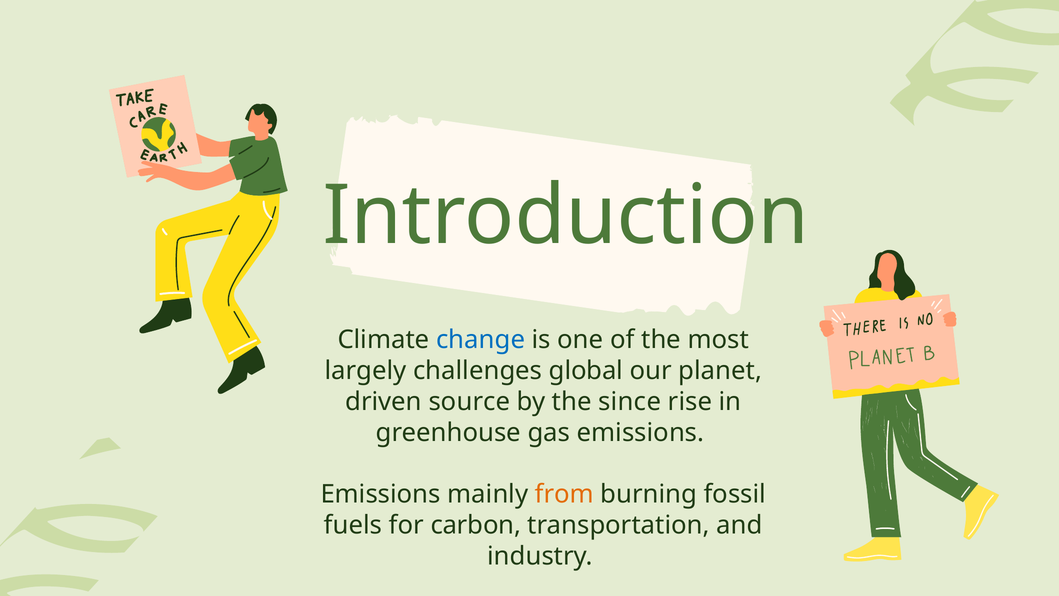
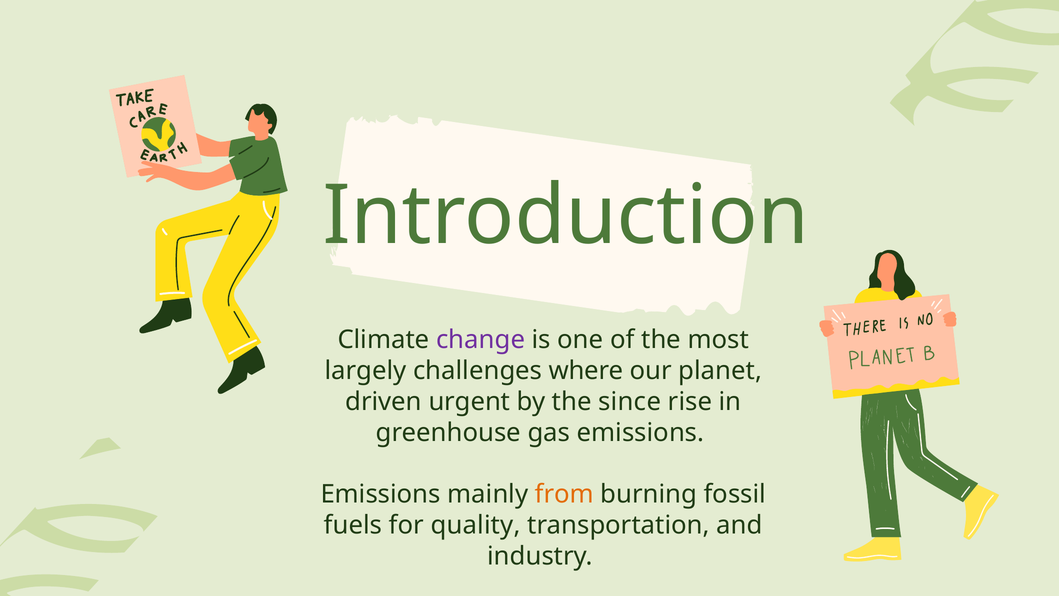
change colour: blue -> purple
global: global -> where
source: source -> urgent
carbon: carbon -> quality
